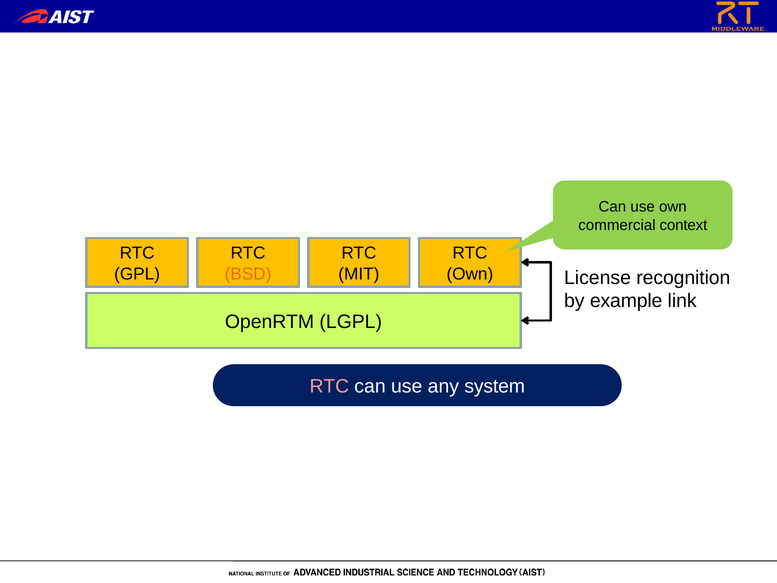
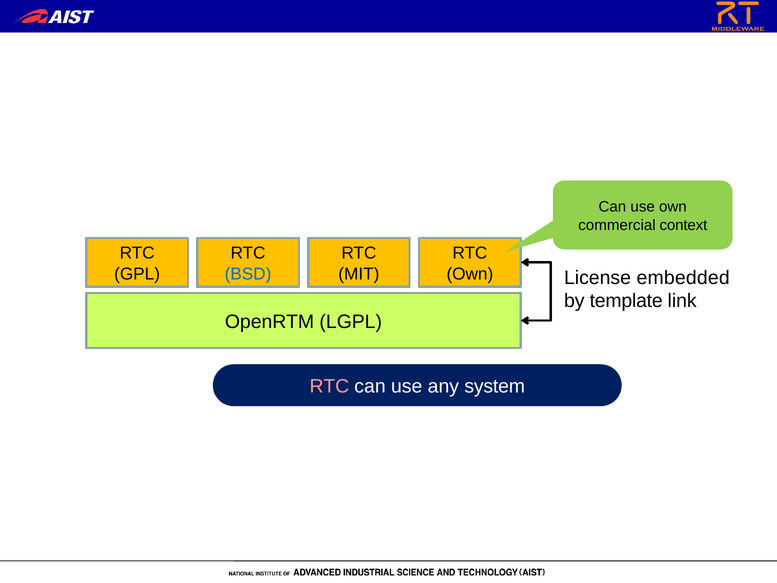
BSD colour: orange -> blue
recognition: recognition -> embedded
example: example -> template
